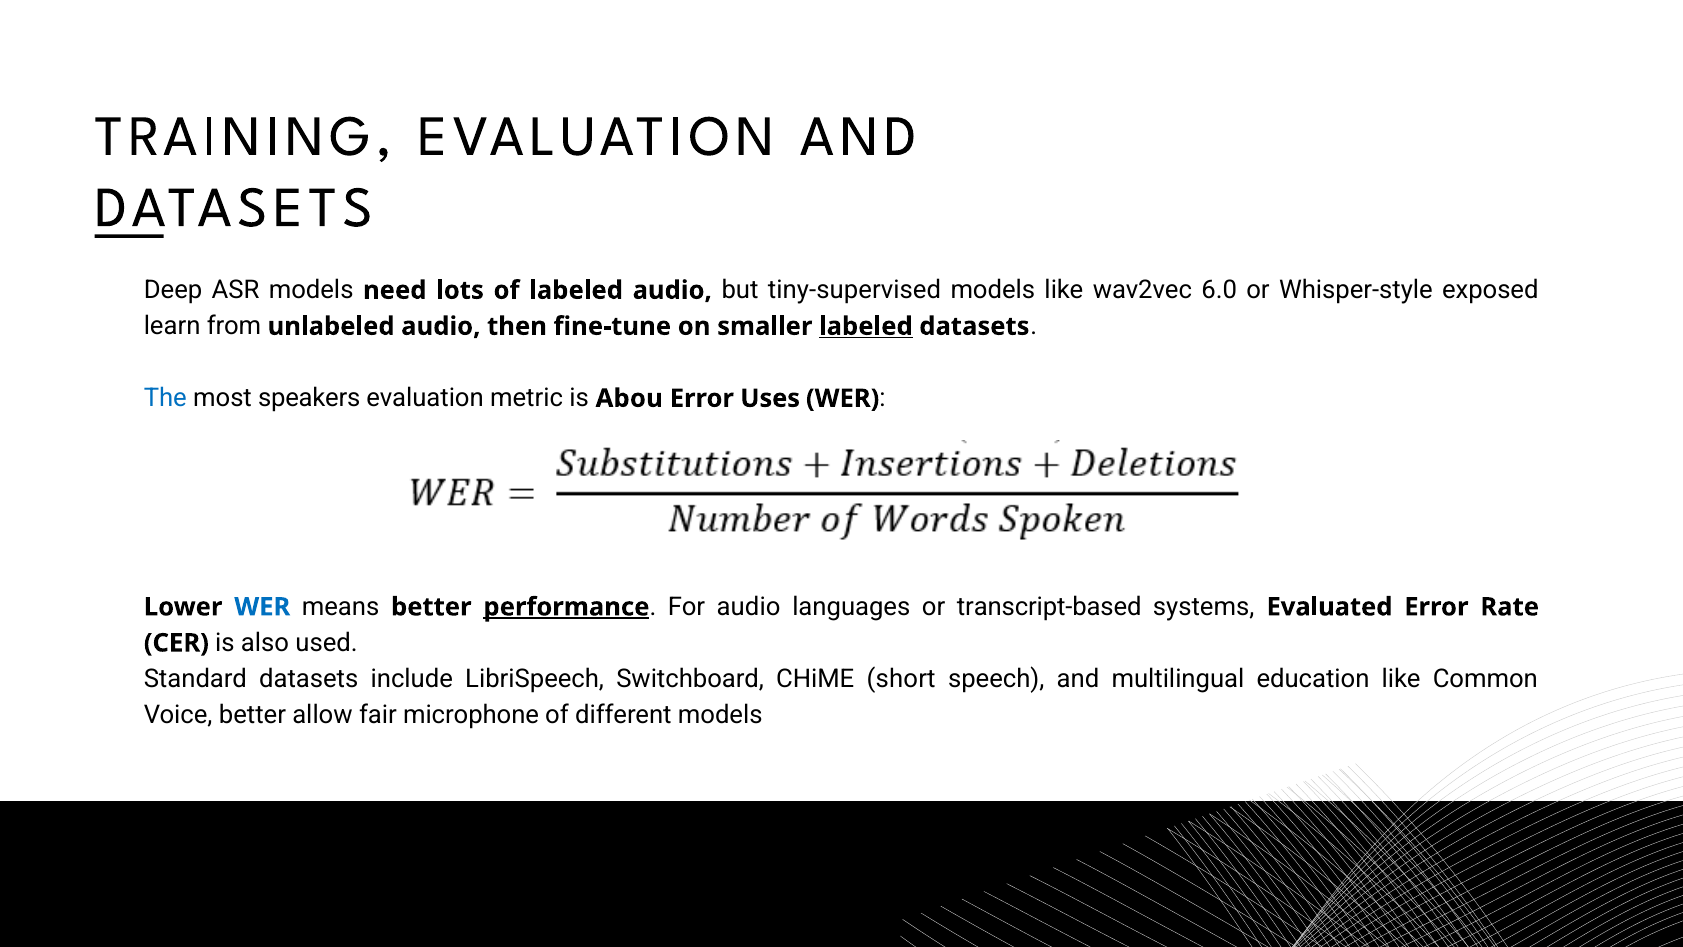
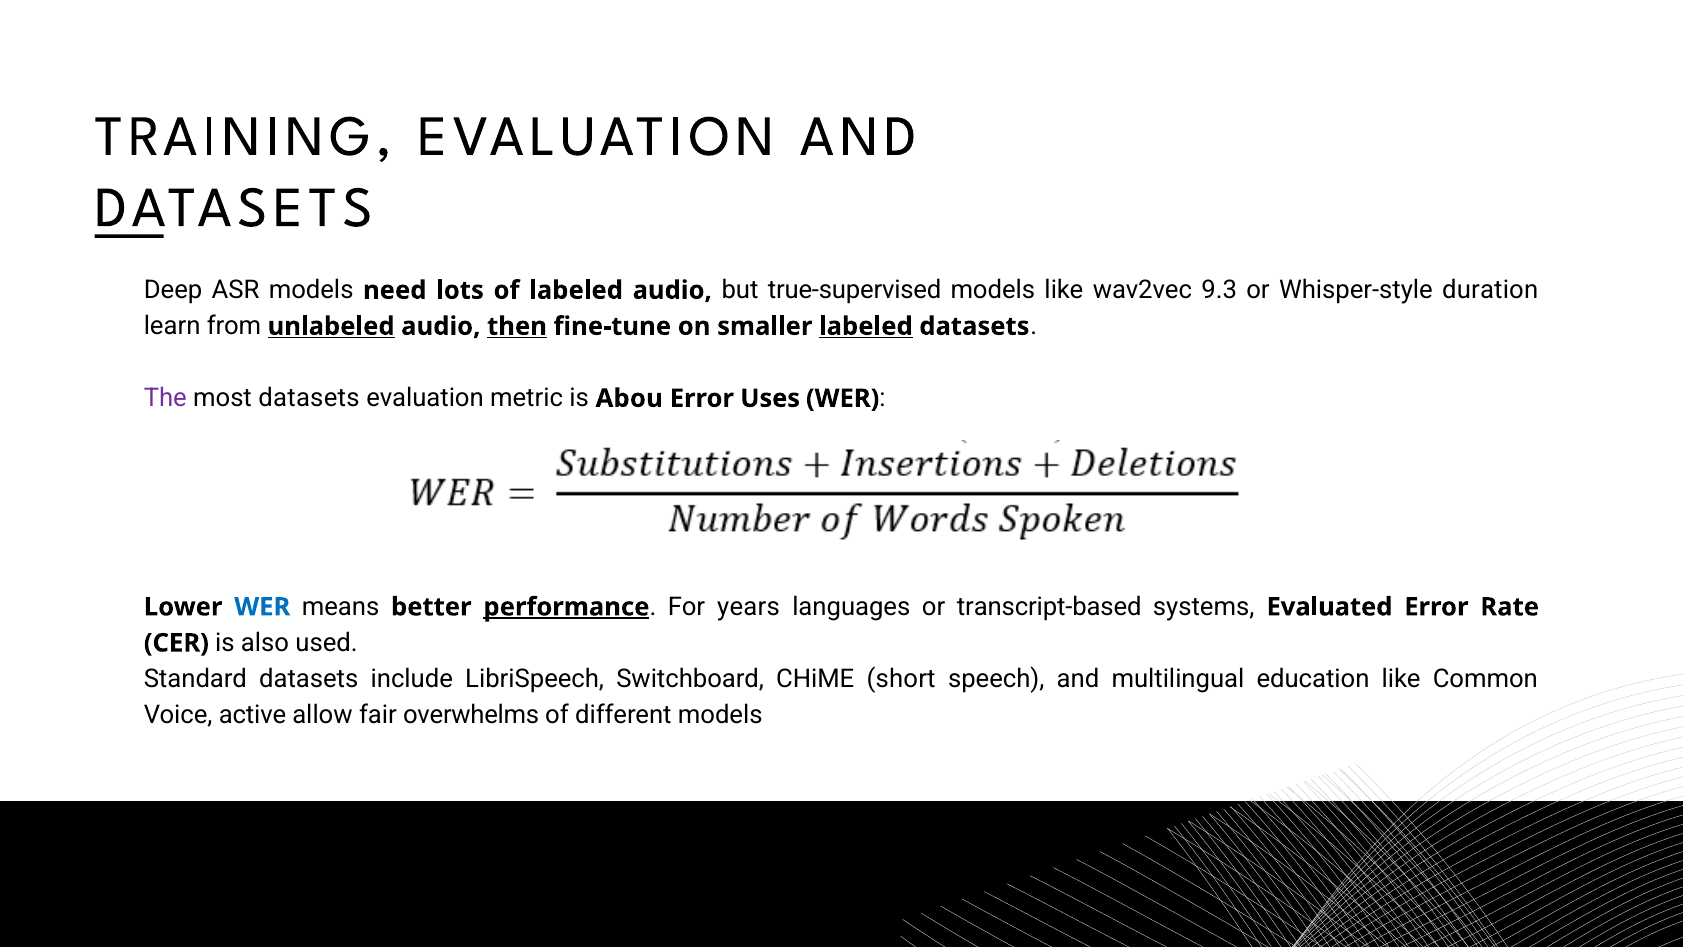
tiny-supervised: tiny-supervised -> true-supervised
6.0: 6.0 -> 9.3
exposed: exposed -> duration
unlabeled underline: none -> present
then underline: none -> present
The colour: blue -> purple
most speakers: speakers -> datasets
For audio: audio -> years
Voice better: better -> active
microphone: microphone -> overwhelms
